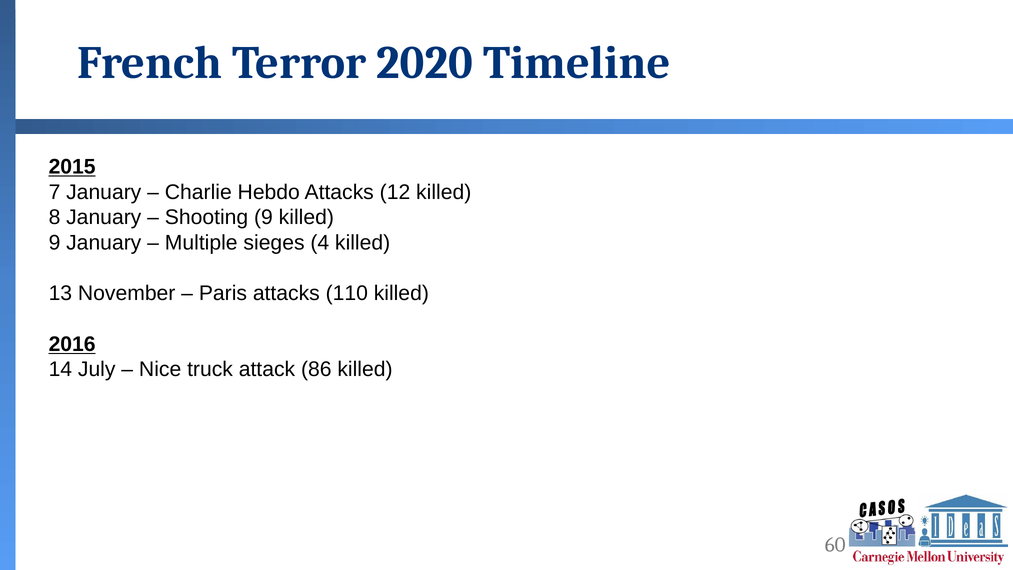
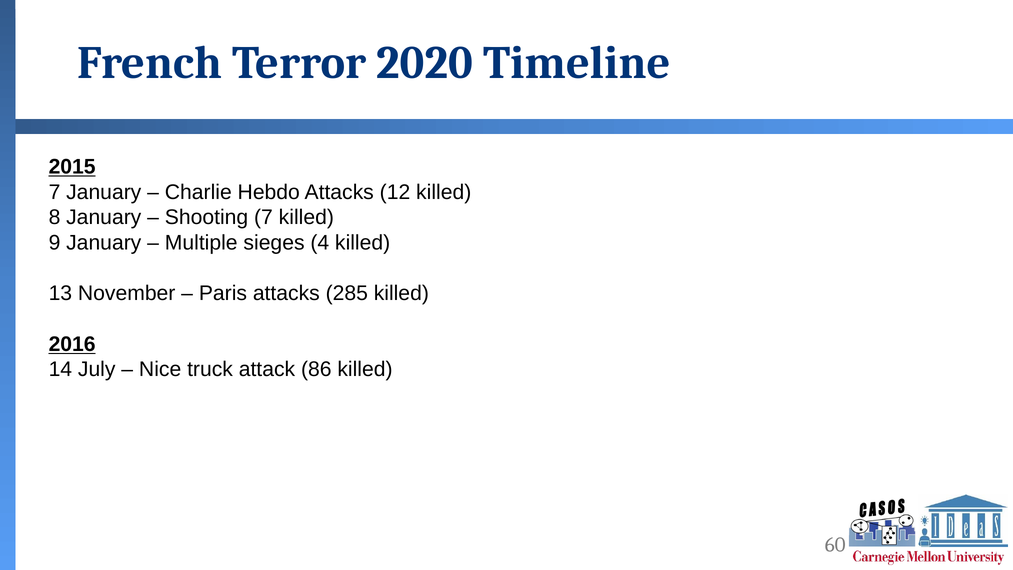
Shooting 9: 9 -> 7
110: 110 -> 285
